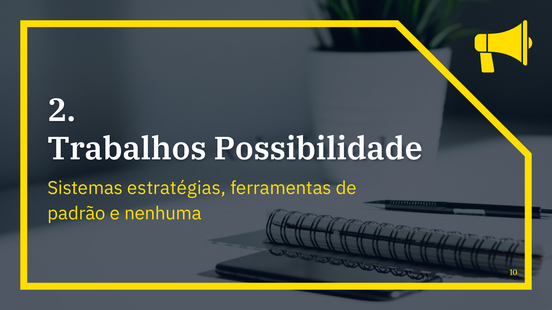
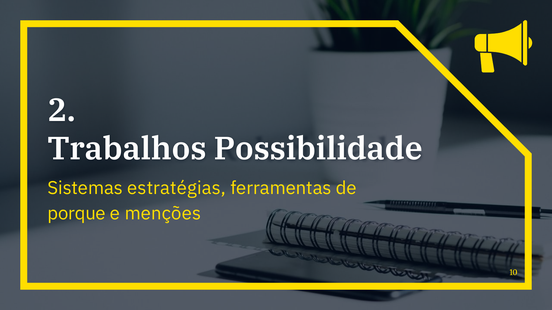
padrão: padrão -> porque
nenhuma: nenhuma -> menções
